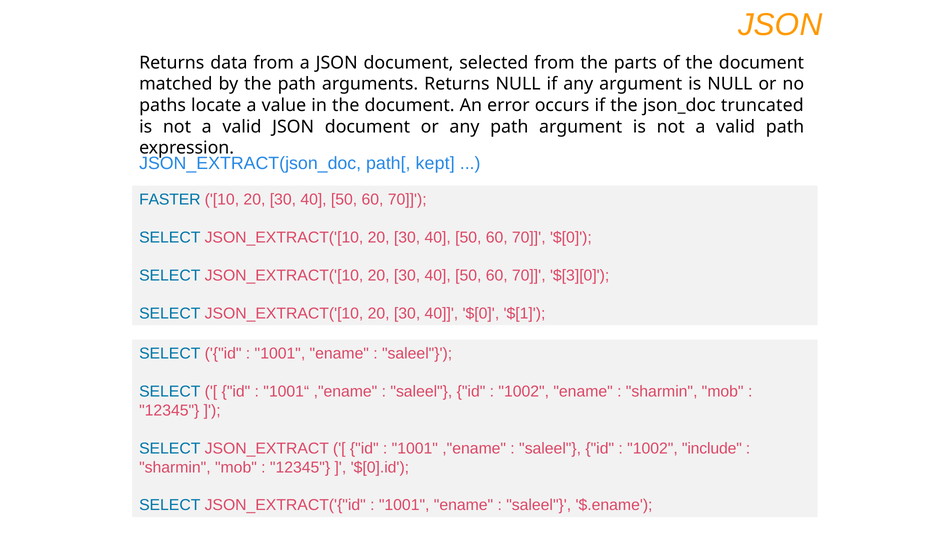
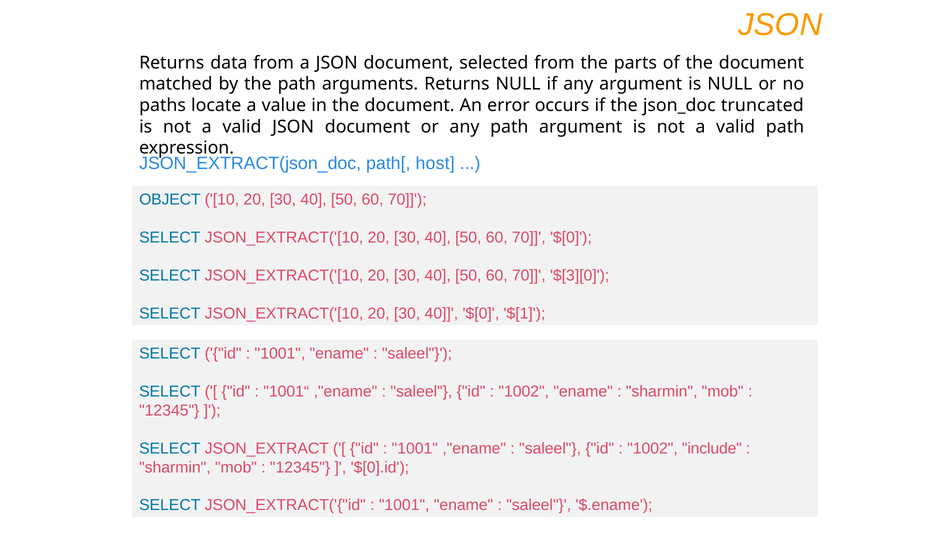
kept: kept -> host
FASTER: FASTER -> OBJECT
